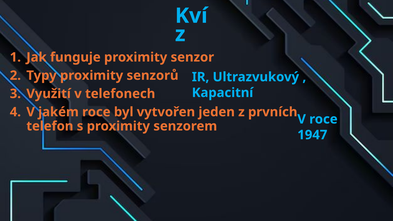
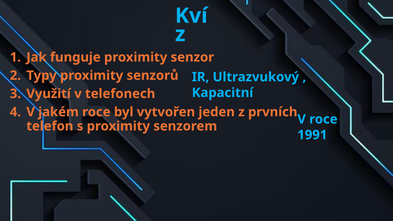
1947: 1947 -> 1991
